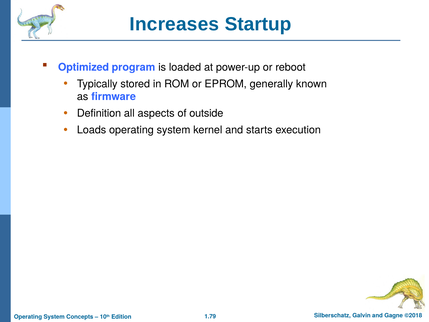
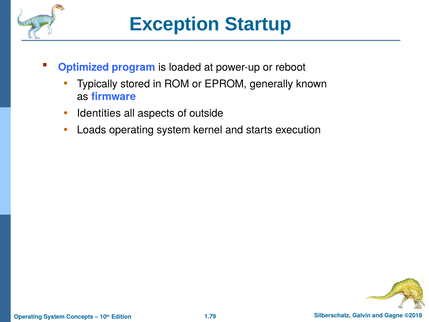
Increases: Increases -> Exception
Definition: Definition -> Identities
